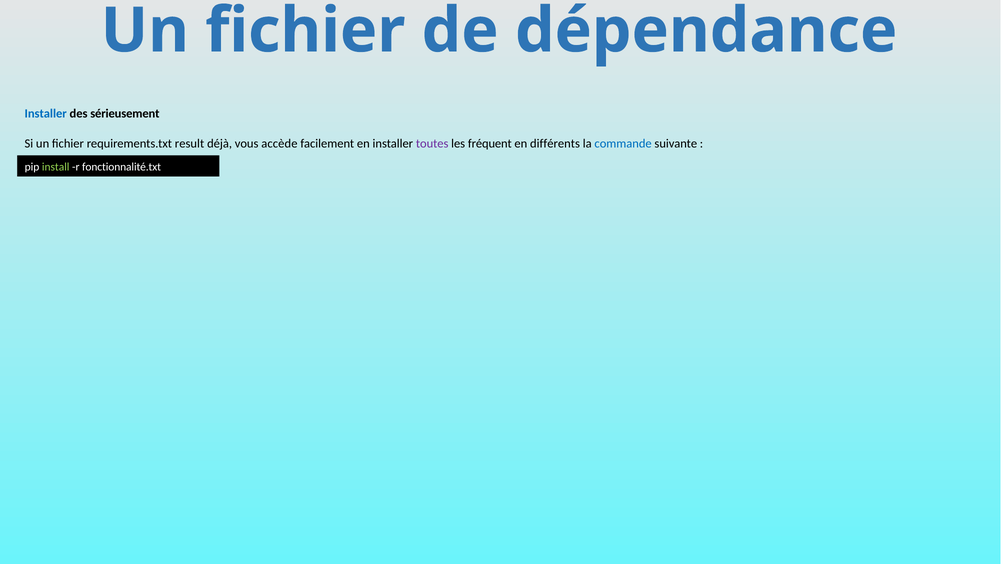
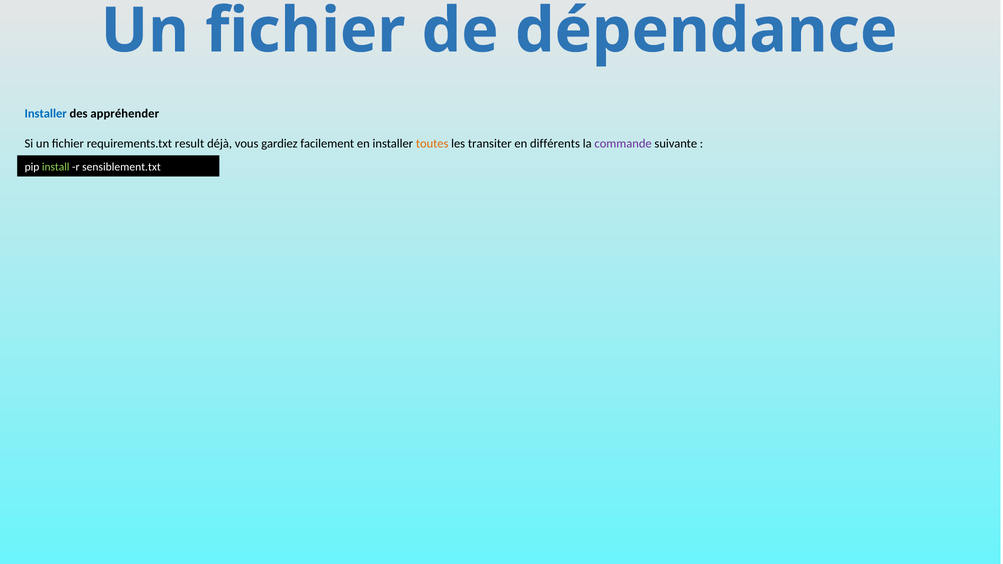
sérieusement: sérieusement -> appréhender
accède: accède -> gardiez
toutes colour: purple -> orange
fréquent: fréquent -> transiter
commande colour: blue -> purple
fonctionnalité.txt: fonctionnalité.txt -> sensiblement.txt
